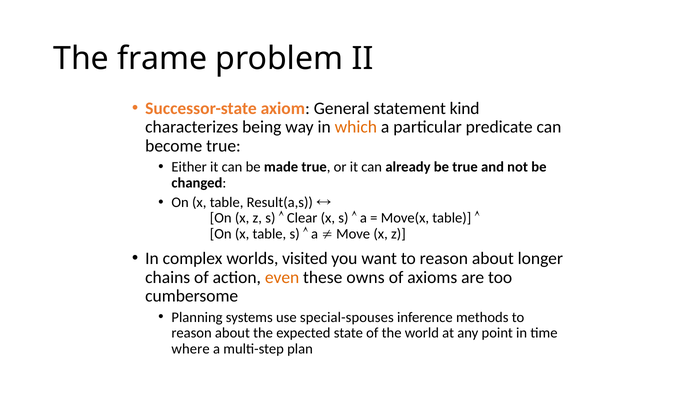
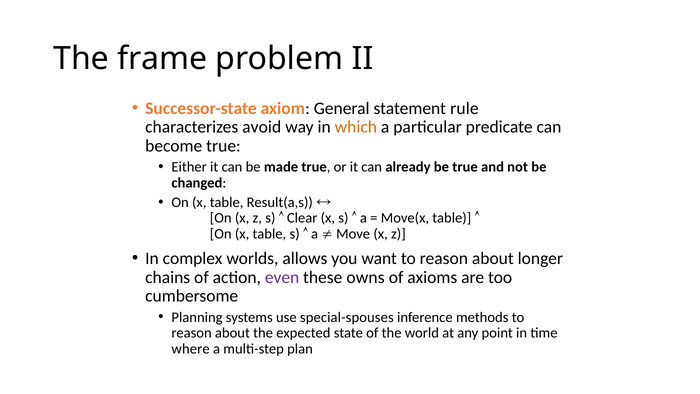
kind: kind -> rule
being: being -> avoid
visited: visited -> allows
even colour: orange -> purple
